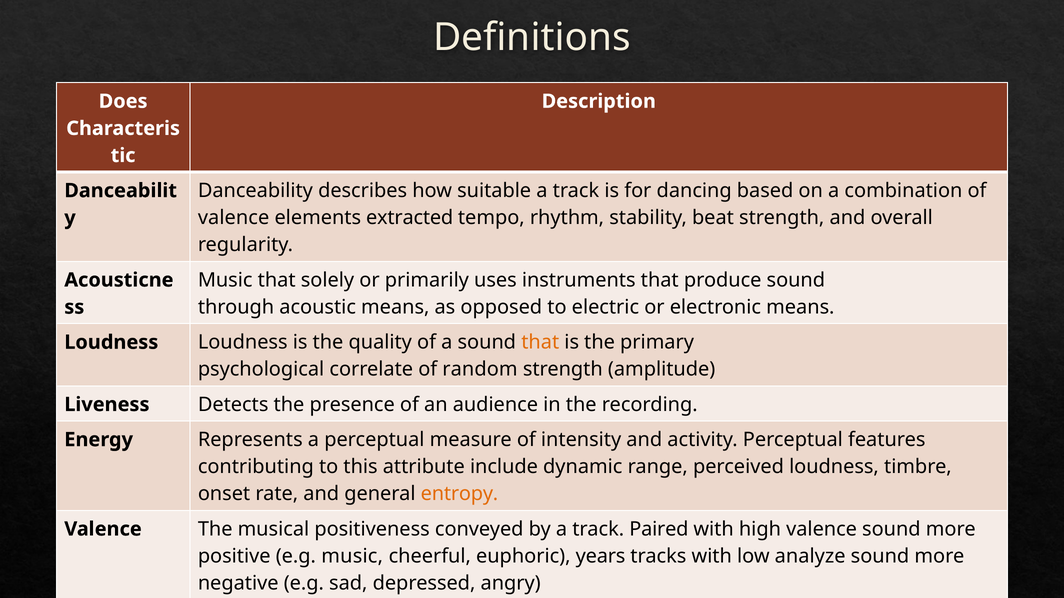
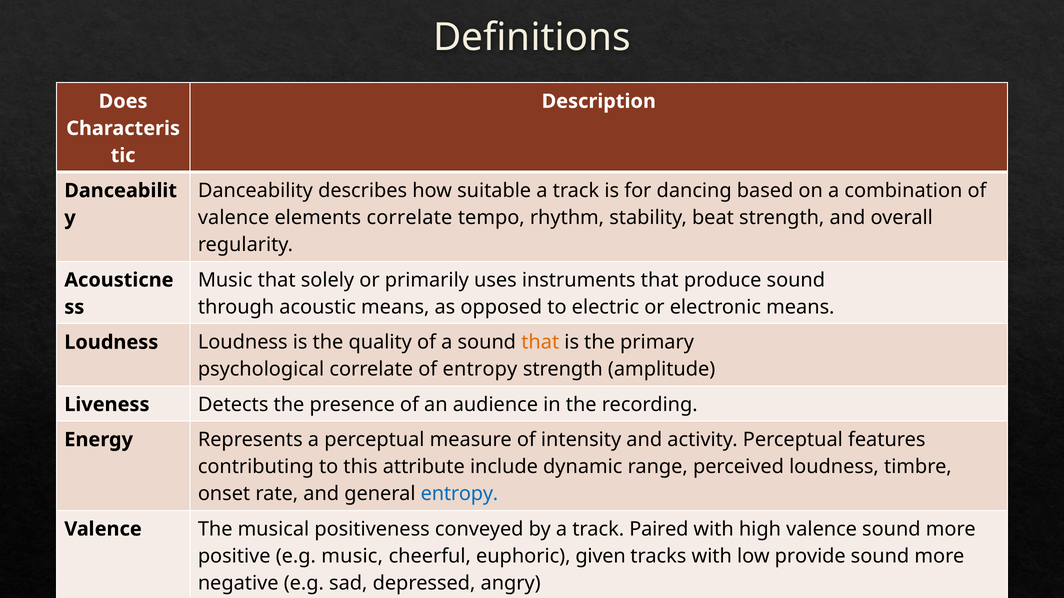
elements extracted: extracted -> correlate
of random: random -> entropy
entropy at (459, 494) colour: orange -> blue
euphoric years: years -> given
analyze: analyze -> provide
